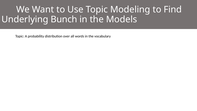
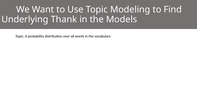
Bunch: Bunch -> Thank
